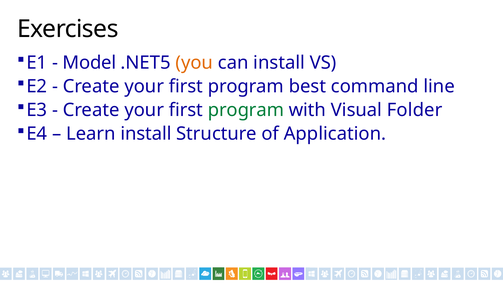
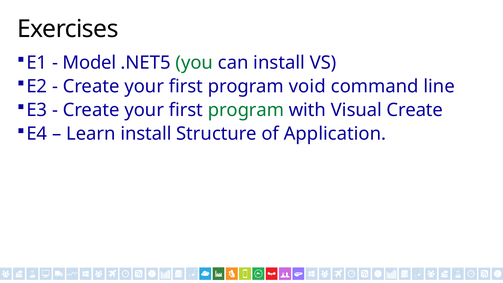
you colour: orange -> green
best: best -> void
Visual Folder: Folder -> Create
